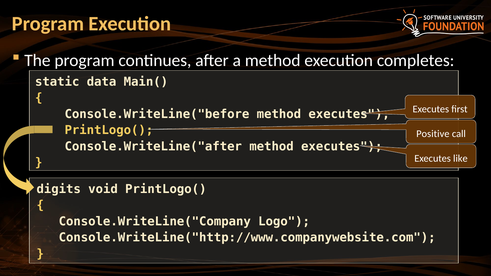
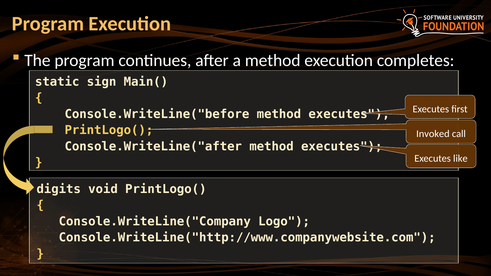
data: data -> sign
Positive: Positive -> Invoked
